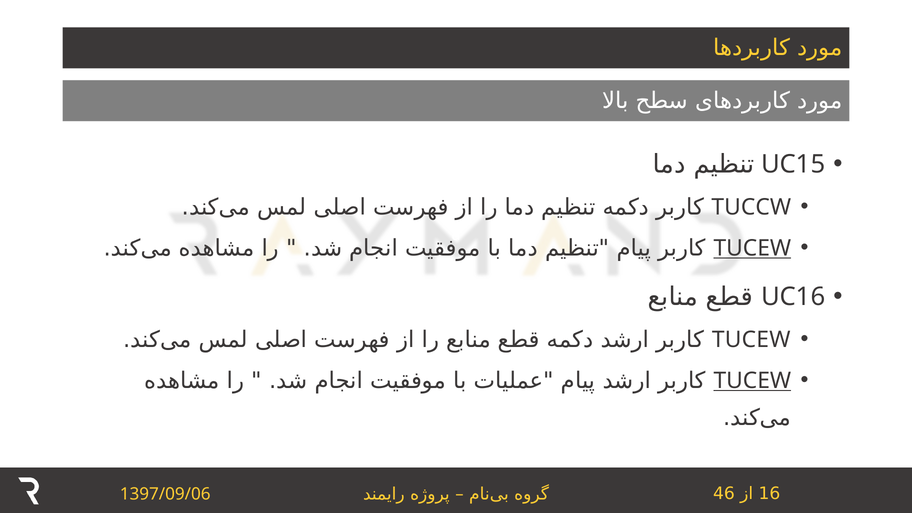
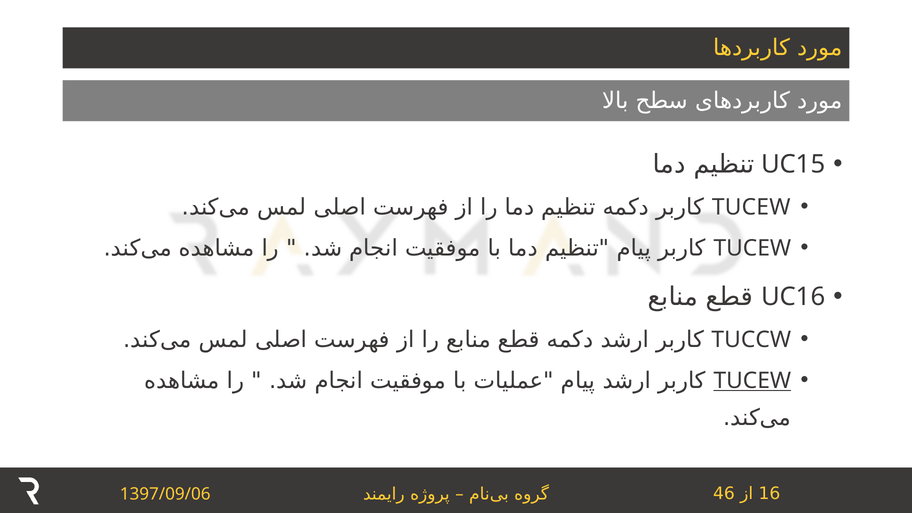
TUCCW at (751, 207): TUCCW -> TUCEW
TUCEW at (752, 248) underline: present -> none
TUCEW at (751, 340): TUCEW -> TUCCW
